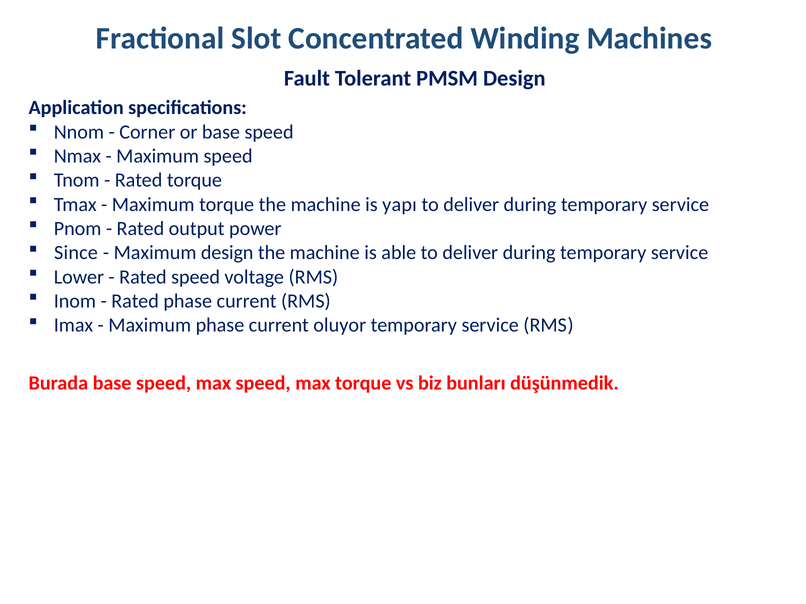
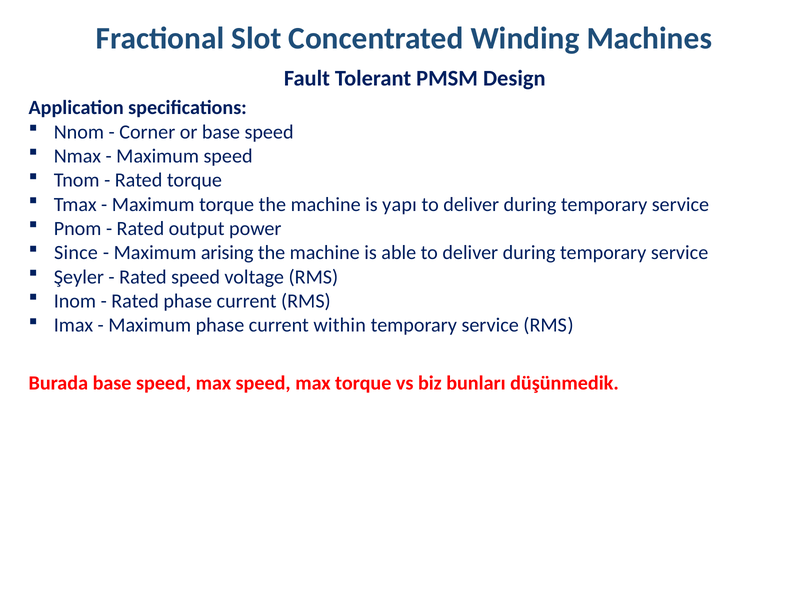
Maximum design: design -> arising
Lower: Lower -> Şeyler
oluyor: oluyor -> within
